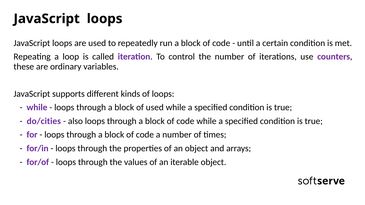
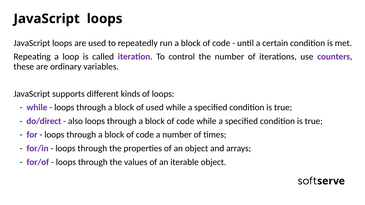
do/cities: do/cities -> do/direct
